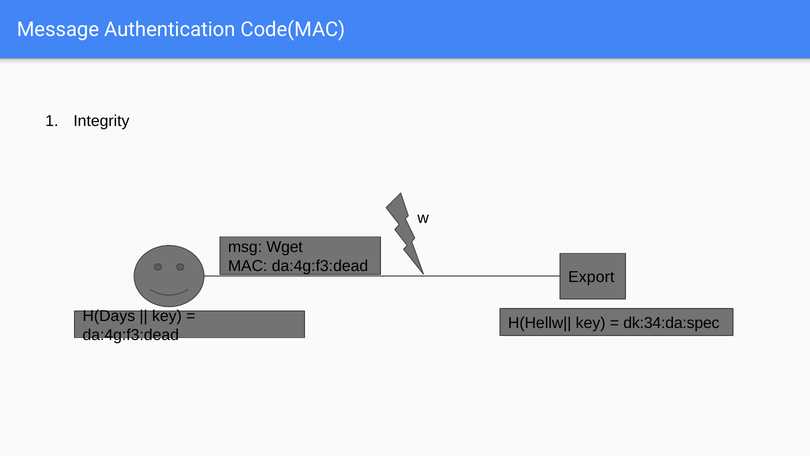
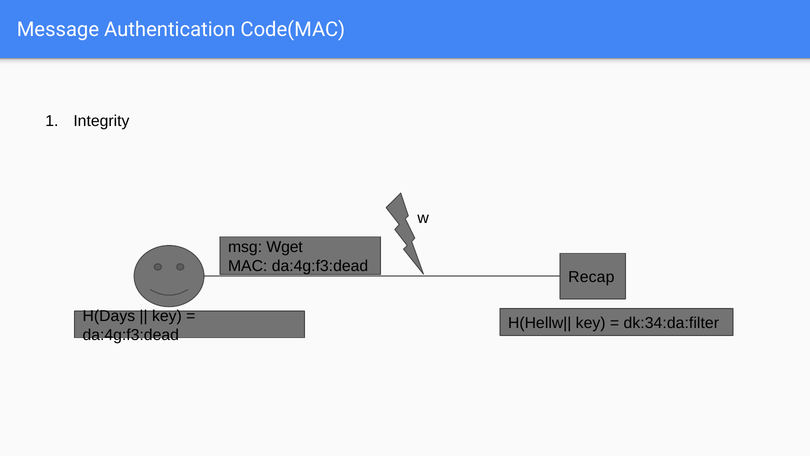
Export: Export -> Recap
dk:34:da:spec: dk:34:da:spec -> dk:34:da:filter
